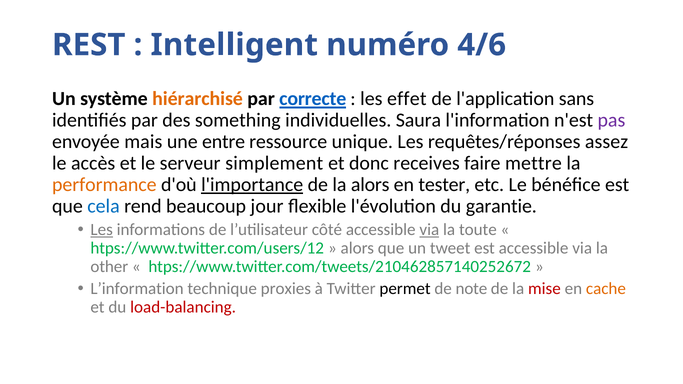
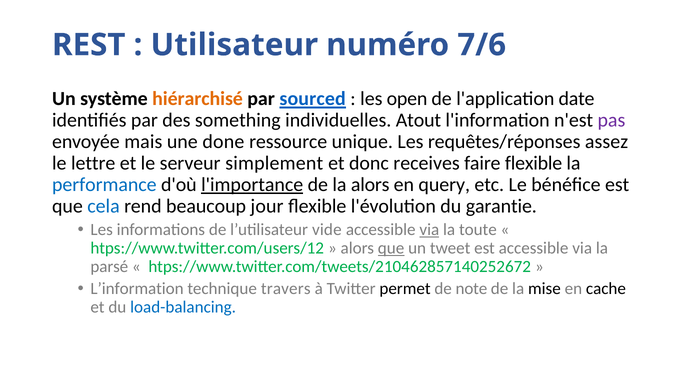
Intelligent: Intelligent -> Utilisateur
4/6: 4/6 -> 7/6
correcte: correcte -> sourced
effet: effet -> open
sans: sans -> date
Saura: Saura -> Atout
entre: entre -> done
accès: accès -> lettre
faire mettre: mettre -> flexible
performance colour: orange -> blue
tester: tester -> query
Les at (102, 230) underline: present -> none
côté: côté -> vide
que at (391, 248) underline: none -> present
other: other -> parsé
proxies: proxies -> travers
mise colour: red -> black
cache colour: orange -> black
load-balancing colour: red -> blue
